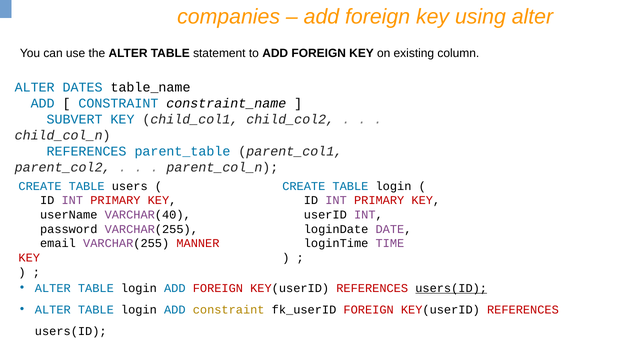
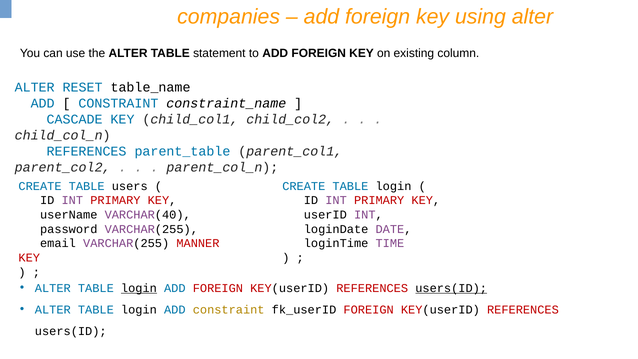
DATES: DATES -> RESET
SUBVERT: SUBVERT -> CASCADE
login at (139, 288) underline: none -> present
